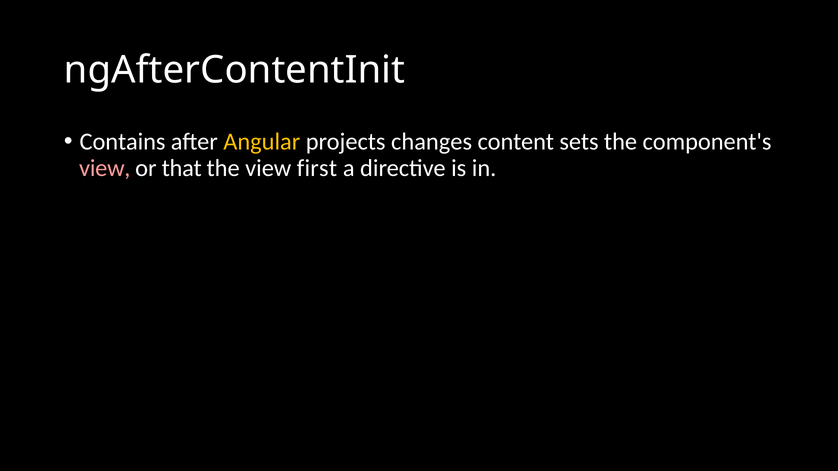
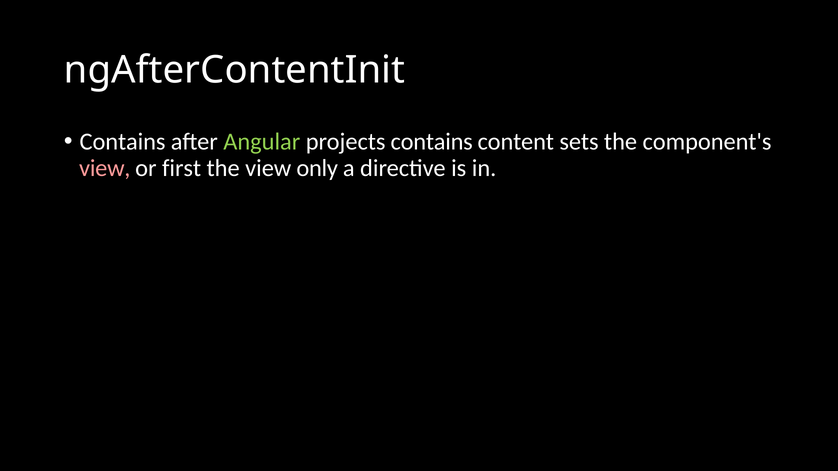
Angular colour: yellow -> light green
projects changes: changes -> contains
that: that -> first
first: first -> only
